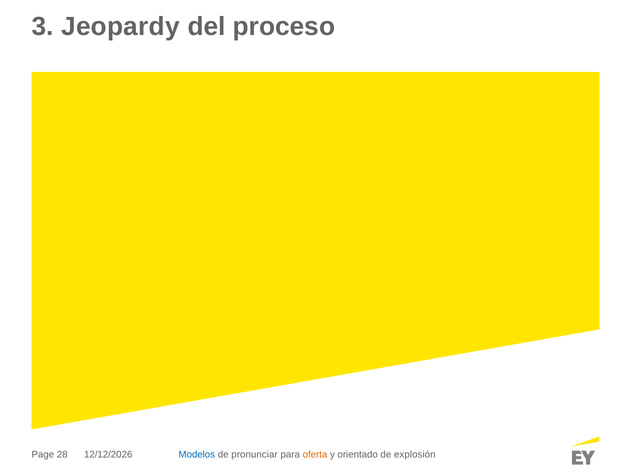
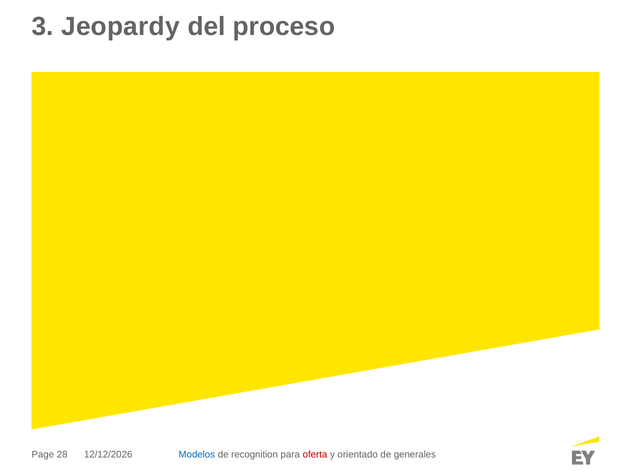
pronunciar: pronunciar -> recognition
oferta colour: orange -> red
explosión: explosión -> generales
